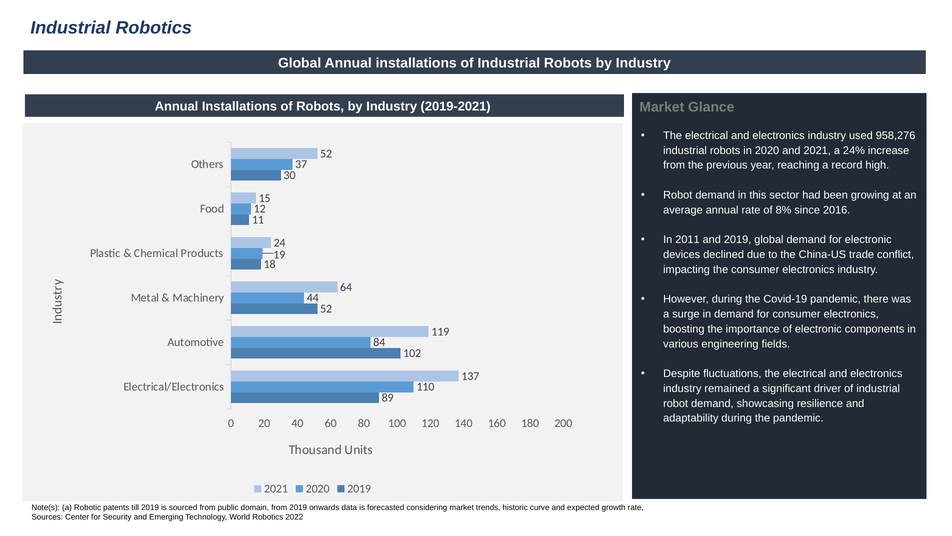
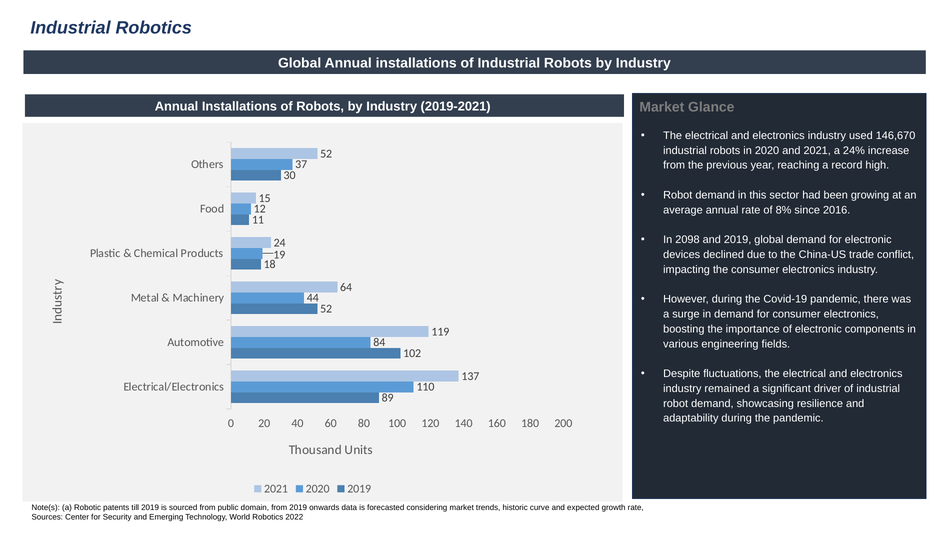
958,276: 958,276 -> 146,670
2011: 2011 -> 2098
